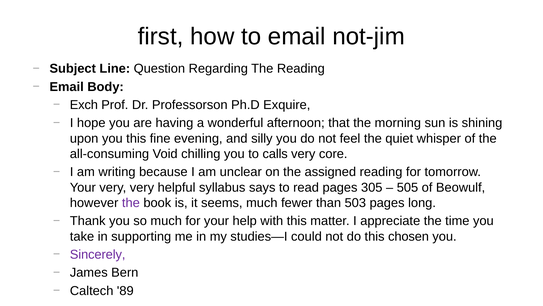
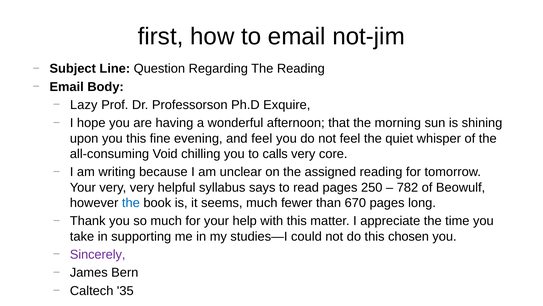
Exch: Exch -> Lazy
and silly: silly -> feel
305: 305 -> 250
505: 505 -> 782
the at (131, 203) colour: purple -> blue
503: 503 -> 670
89: 89 -> 35
